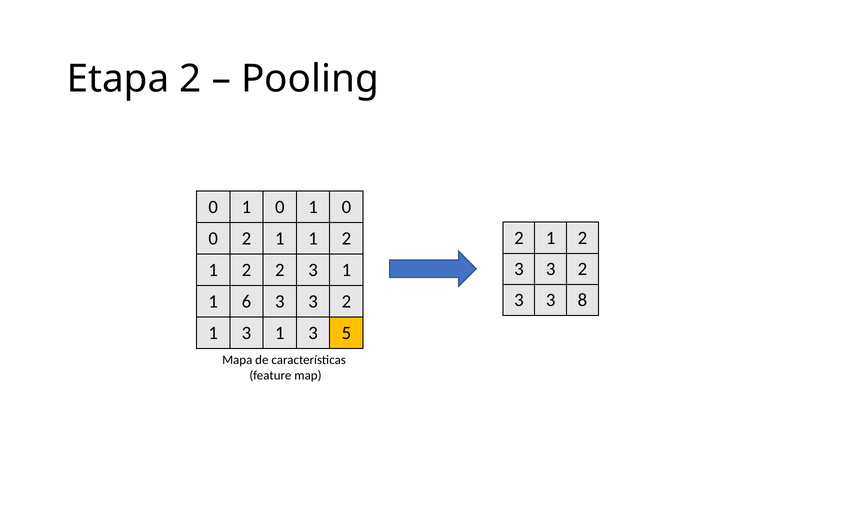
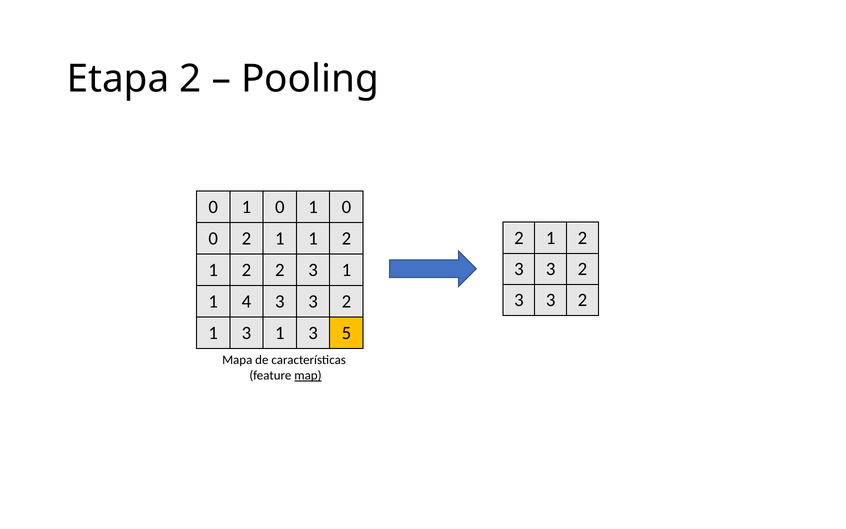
8 at (582, 300): 8 -> 2
6: 6 -> 4
map underline: none -> present
